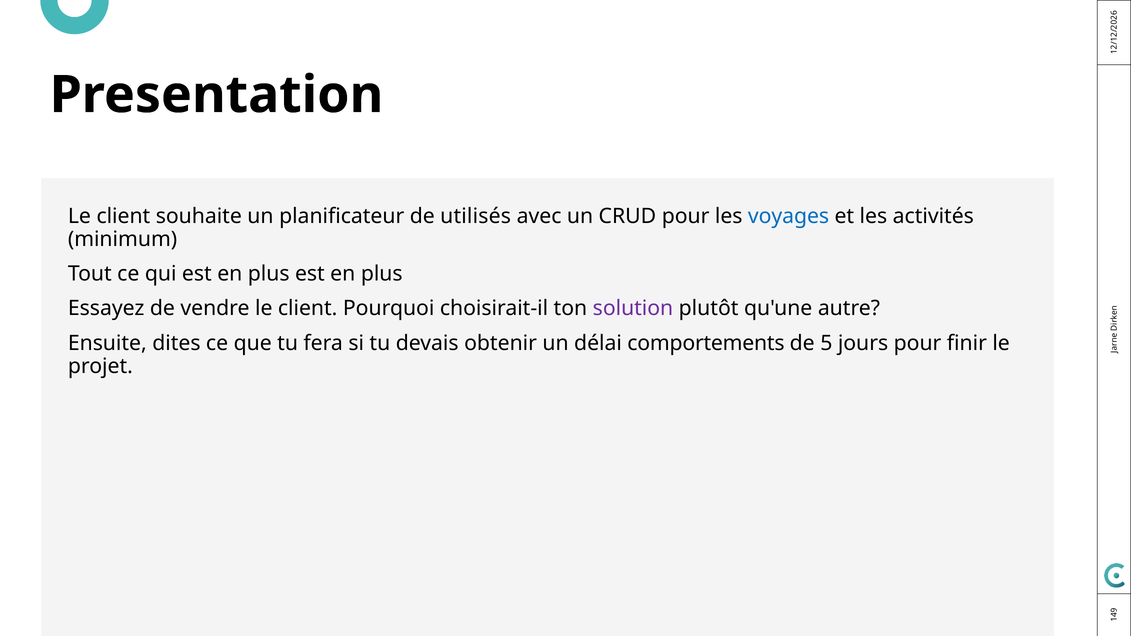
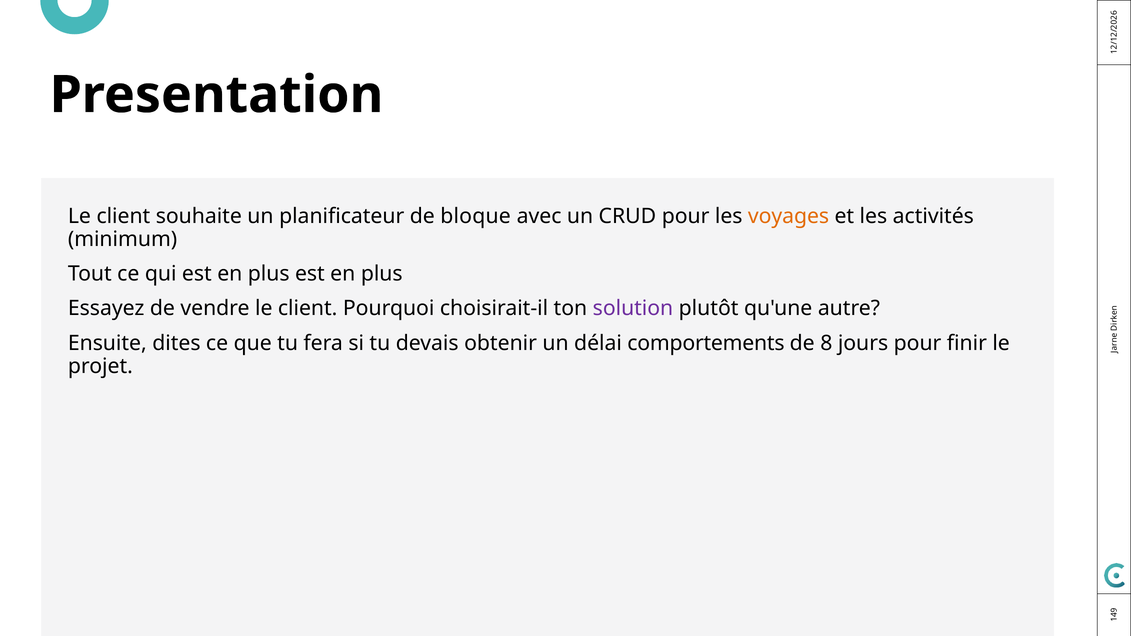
utilisés: utilisés -> bloque
voyages colour: blue -> orange
5: 5 -> 8
